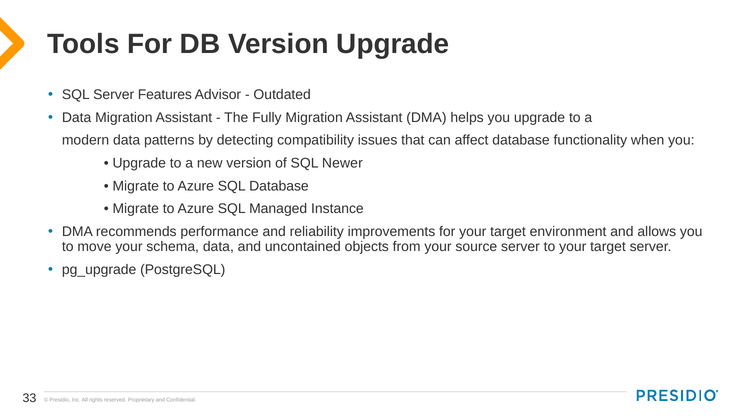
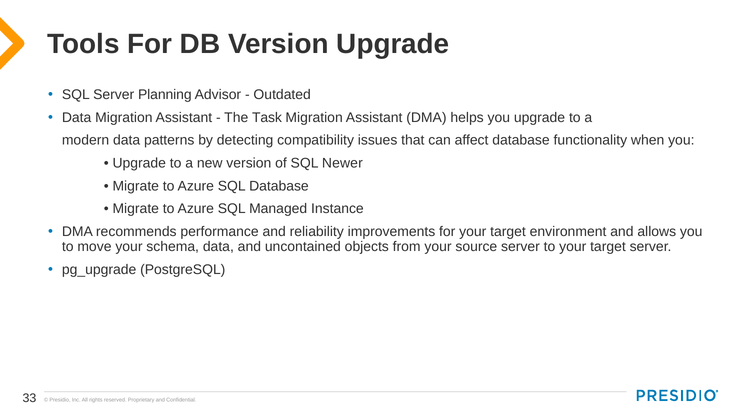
Features: Features -> Planning
Fully: Fully -> Task
